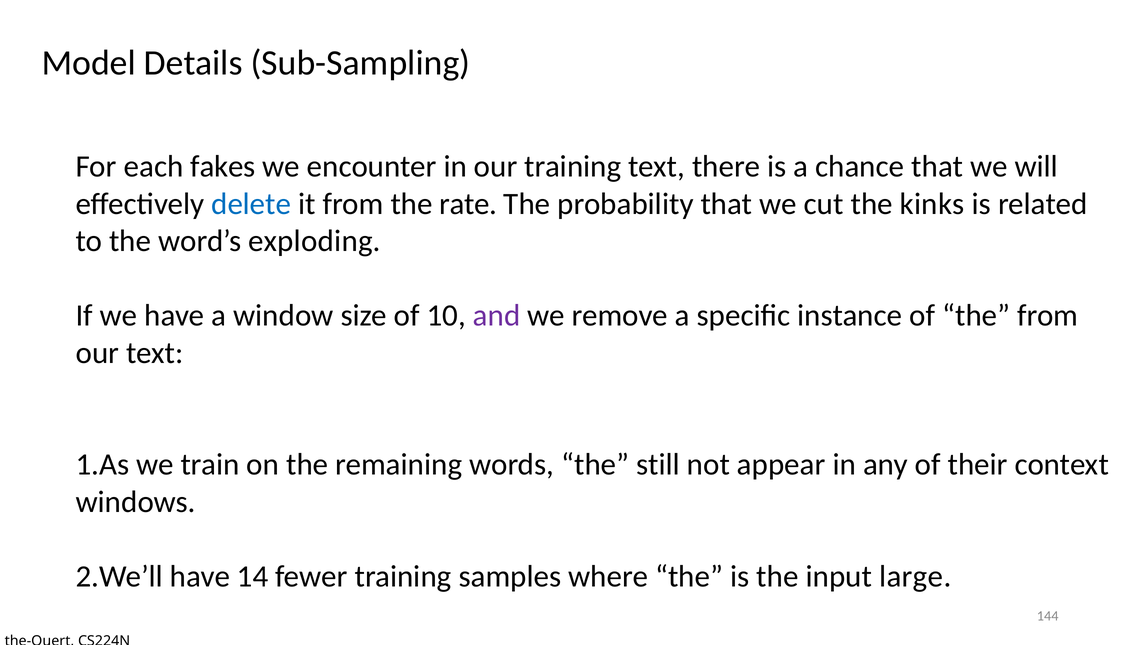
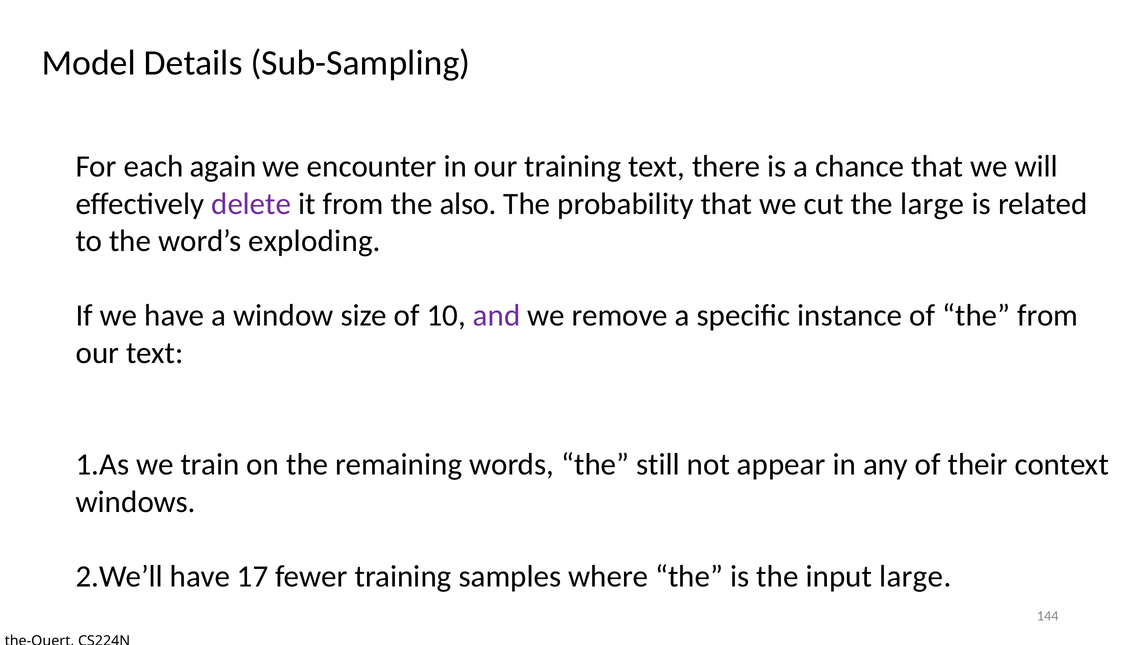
fakes: fakes -> again
delete colour: blue -> purple
rate: rate -> also
the kinks: kinks -> large
14: 14 -> 17
